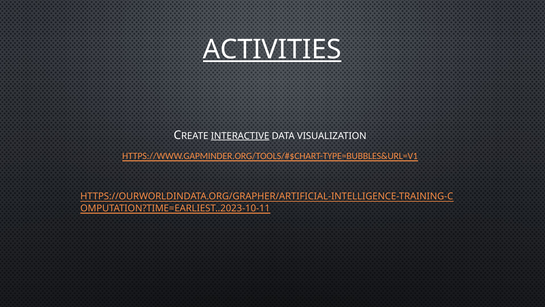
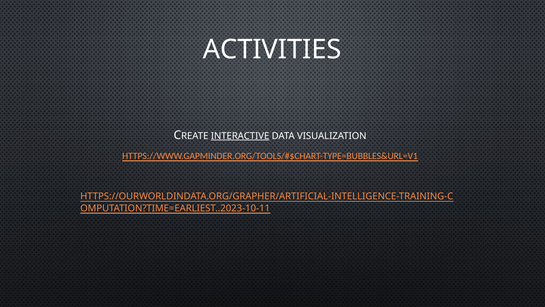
ACTIVITIES underline: present -> none
